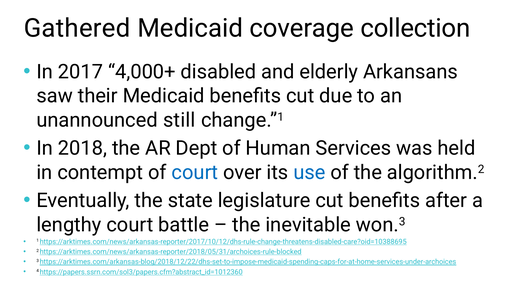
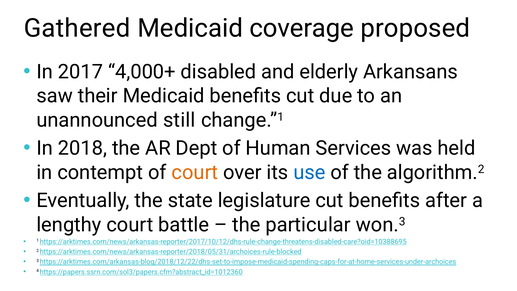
collection: collection -> proposed
court at (195, 172) colour: blue -> orange
inevitable: inevitable -> particular
